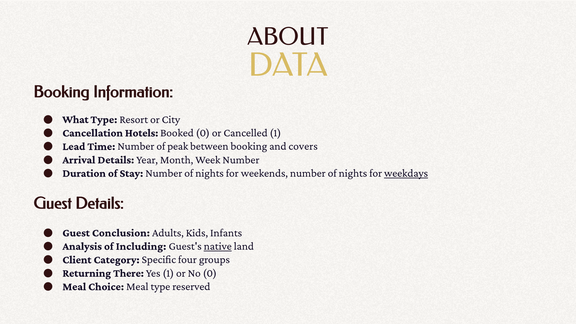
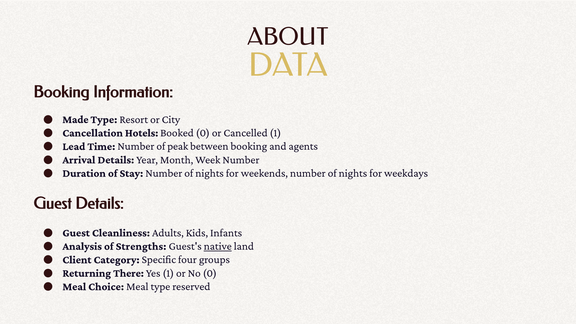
What: What -> Made
covers: covers -> agents
weekdays underline: present -> none
Conclusion: Conclusion -> Cleanliness
Including: Including -> Strengths
